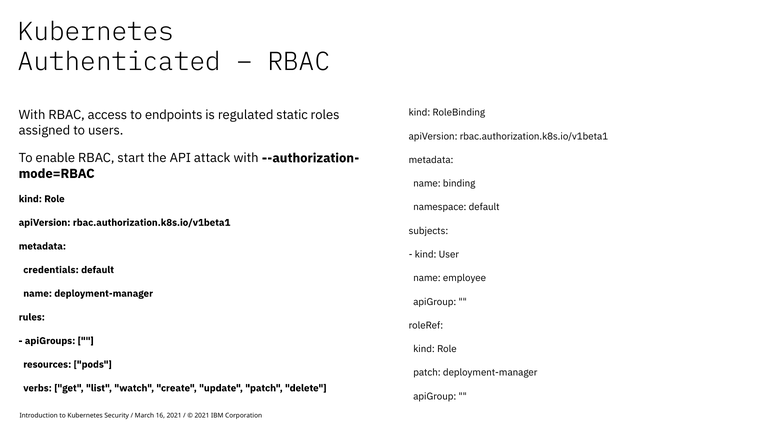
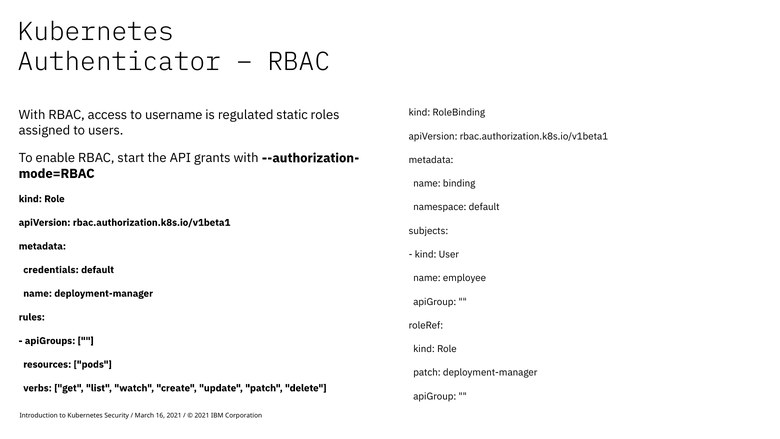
Authenticated: Authenticated -> Authenticator
endpoints: endpoints -> username
attack: attack -> grants
